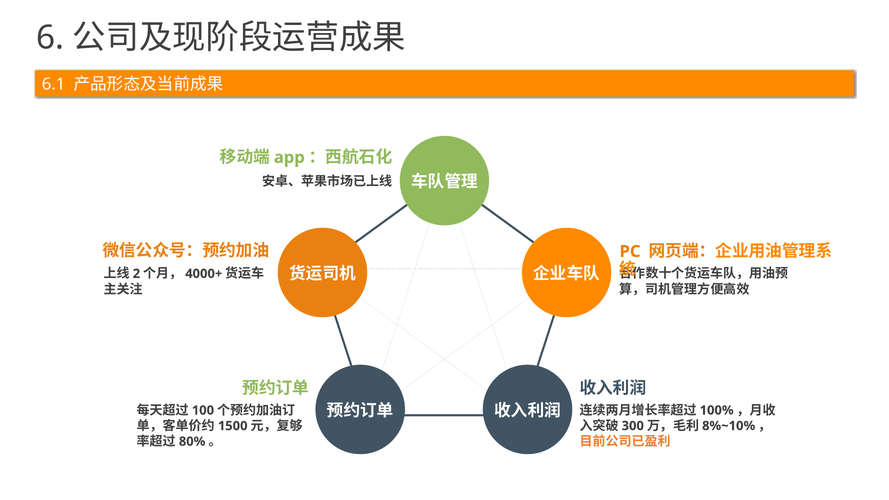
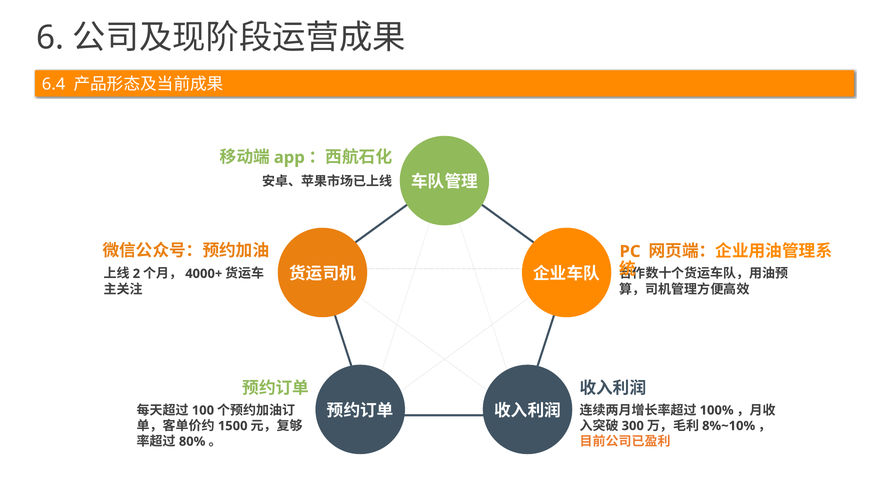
6.1: 6.1 -> 6.4
